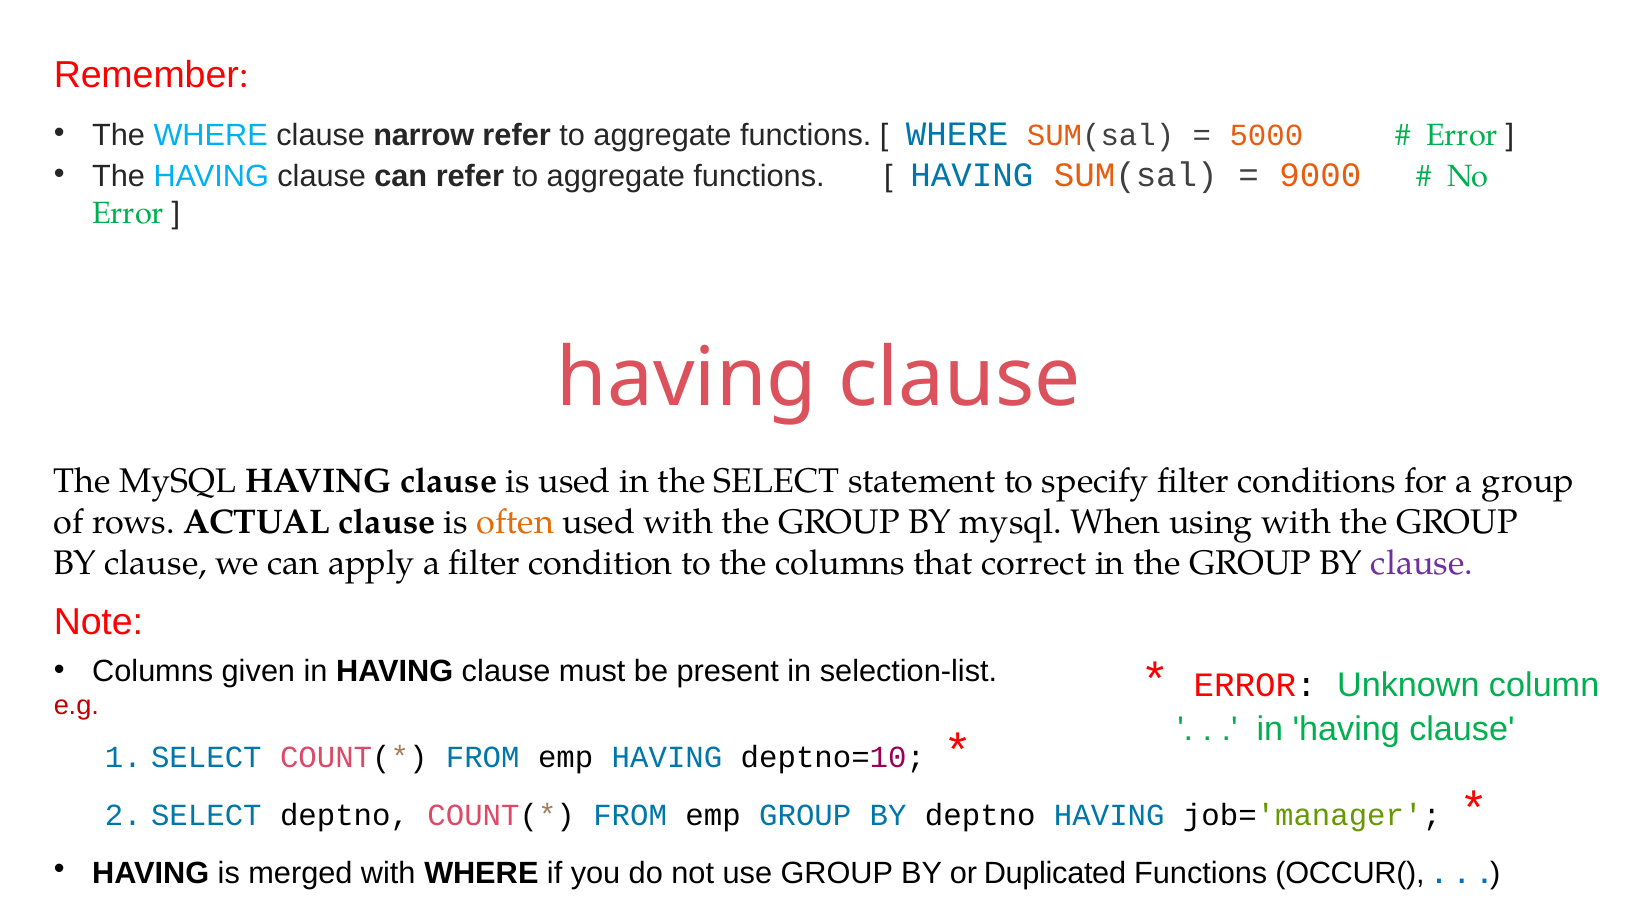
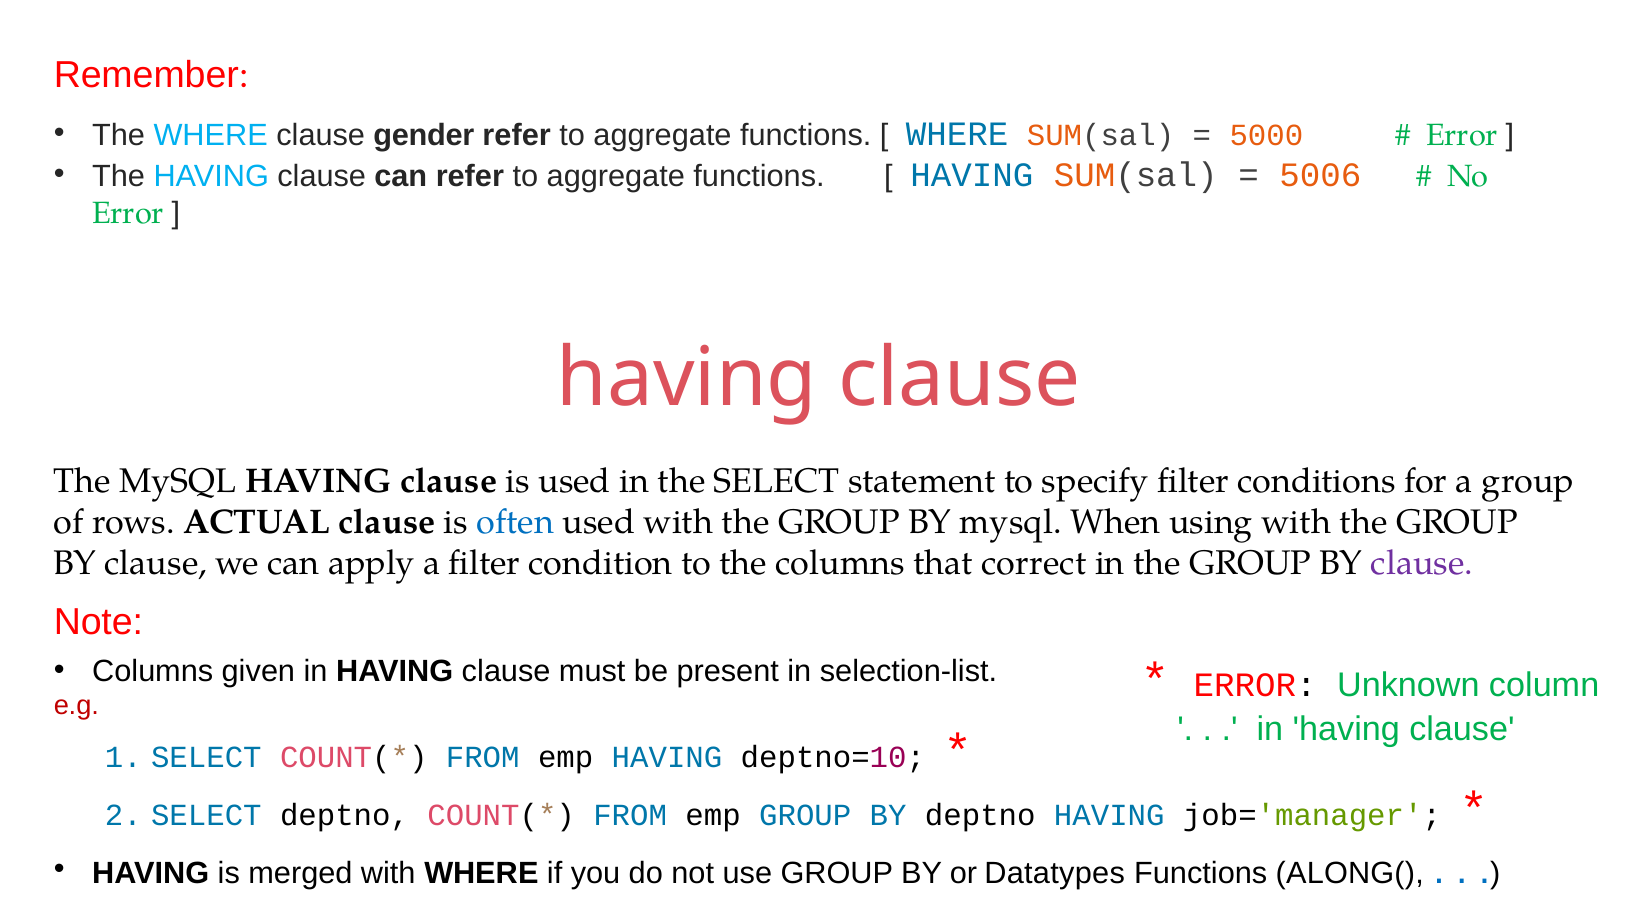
narrow: narrow -> gender
9000: 9000 -> 5006
often colour: orange -> blue
Duplicated: Duplicated -> Datatypes
OCCUR(: OCCUR( -> ALONG(
